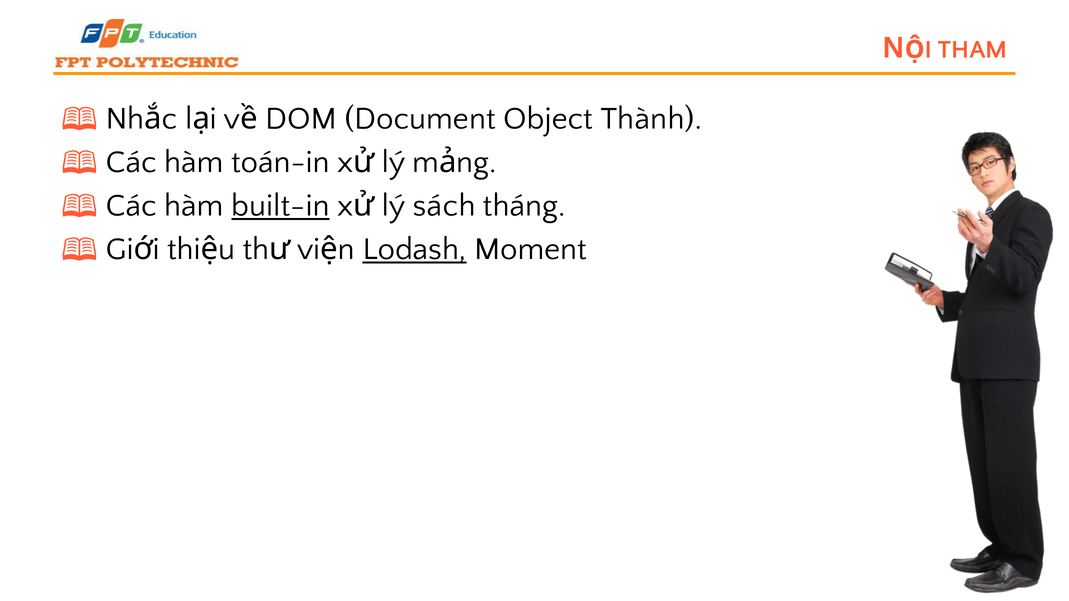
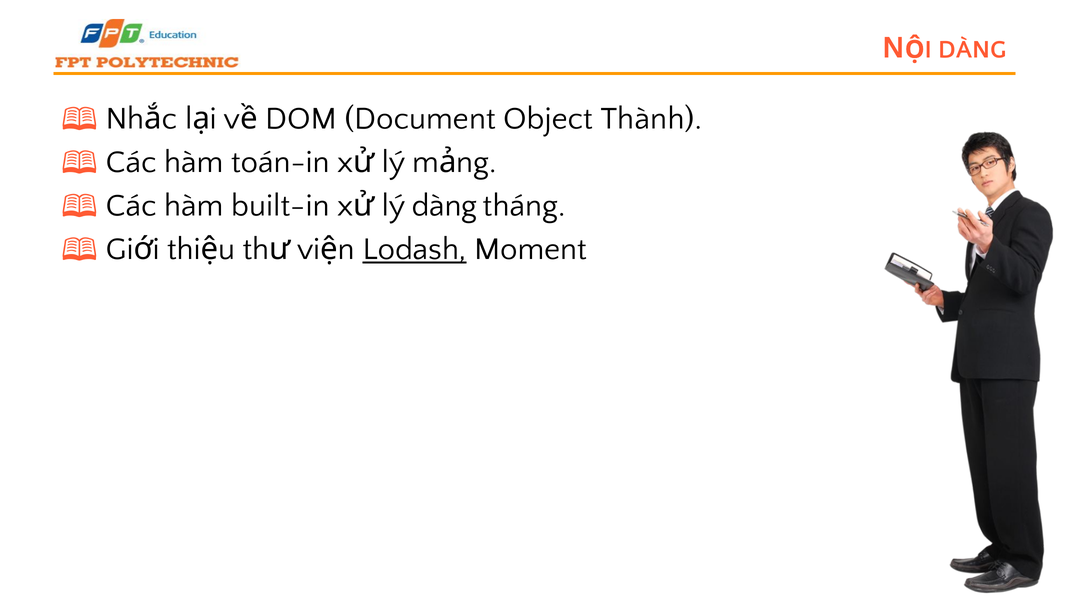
THAM at (973, 50): THAM -> DÀNG
built-in underline: present -> none
lý sách: sách -> dàng
